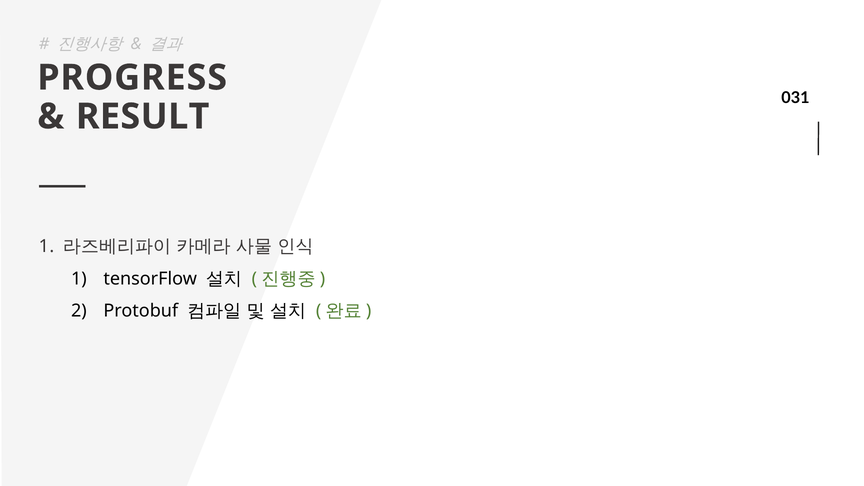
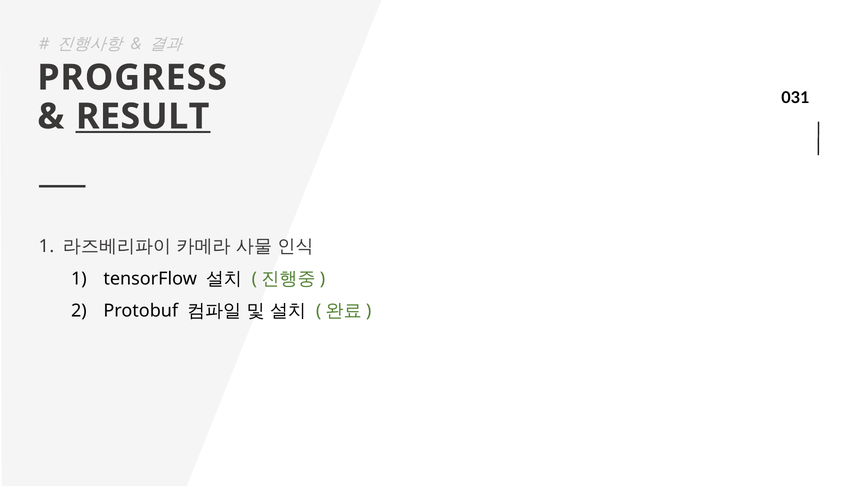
RESULT underline: none -> present
